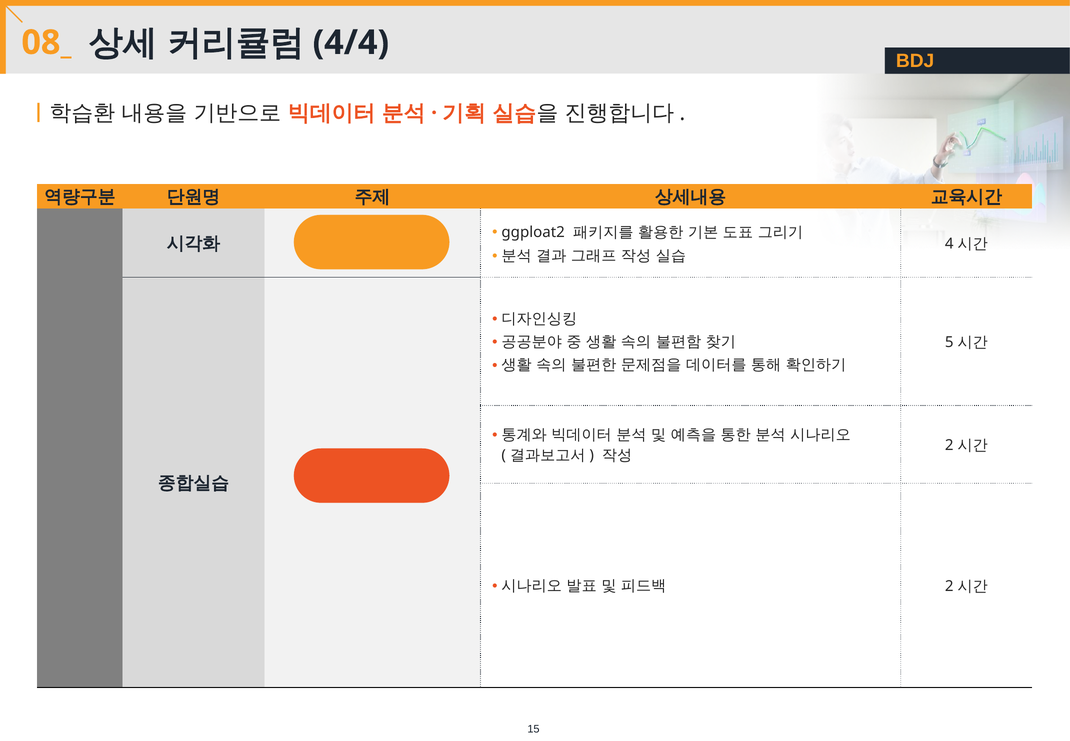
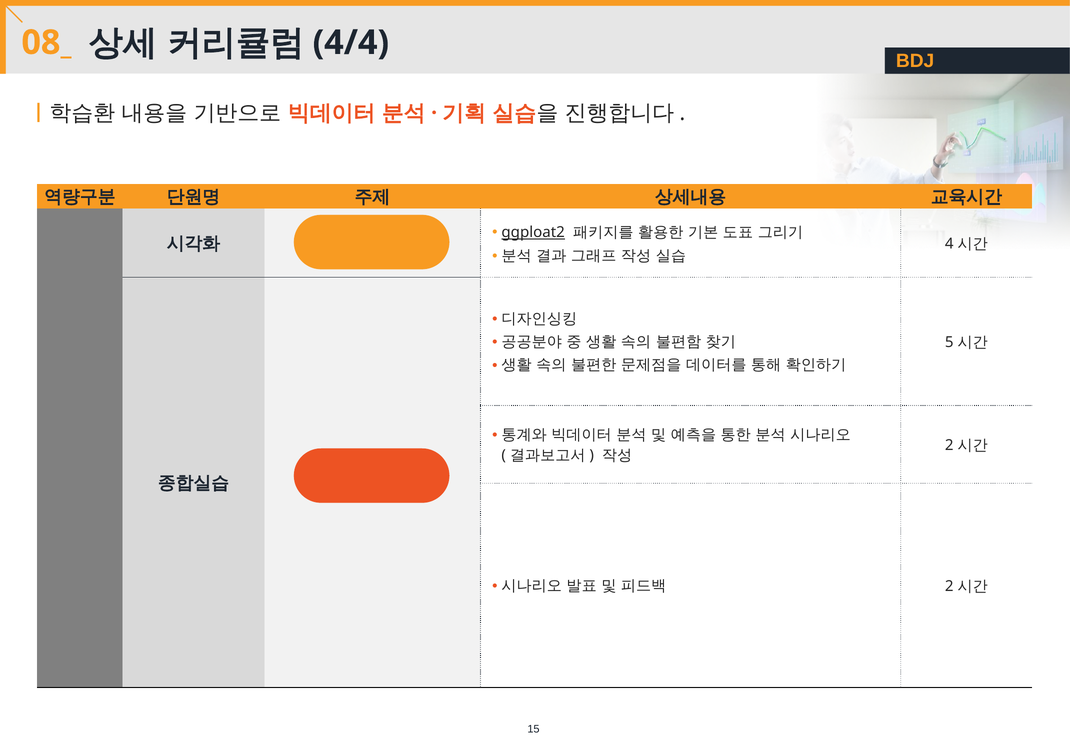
ggploat2 underline: none -> present
